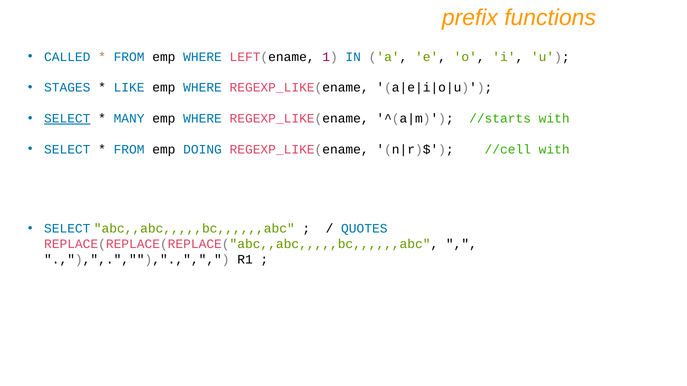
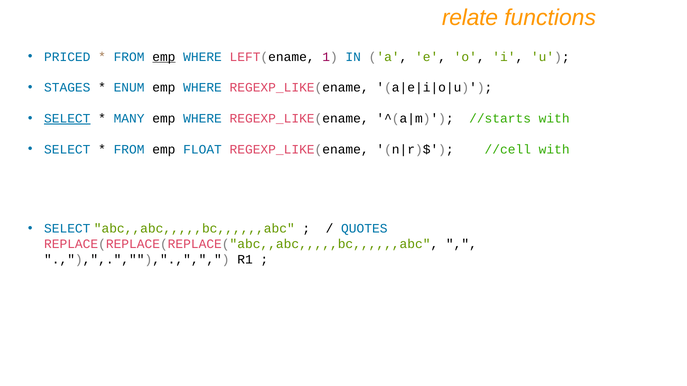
prefix: prefix -> relate
CALLED: CALLED -> PRICED
emp at (164, 57) underline: none -> present
LIKE: LIKE -> ENUM
DOING: DOING -> FLOAT
